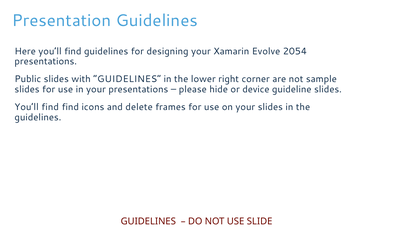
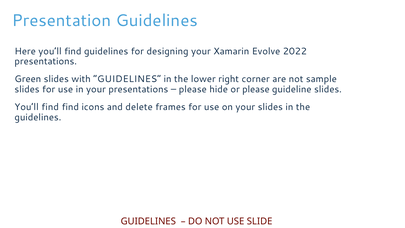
2054: 2054 -> 2022
Public: Public -> Green
or device: device -> please
